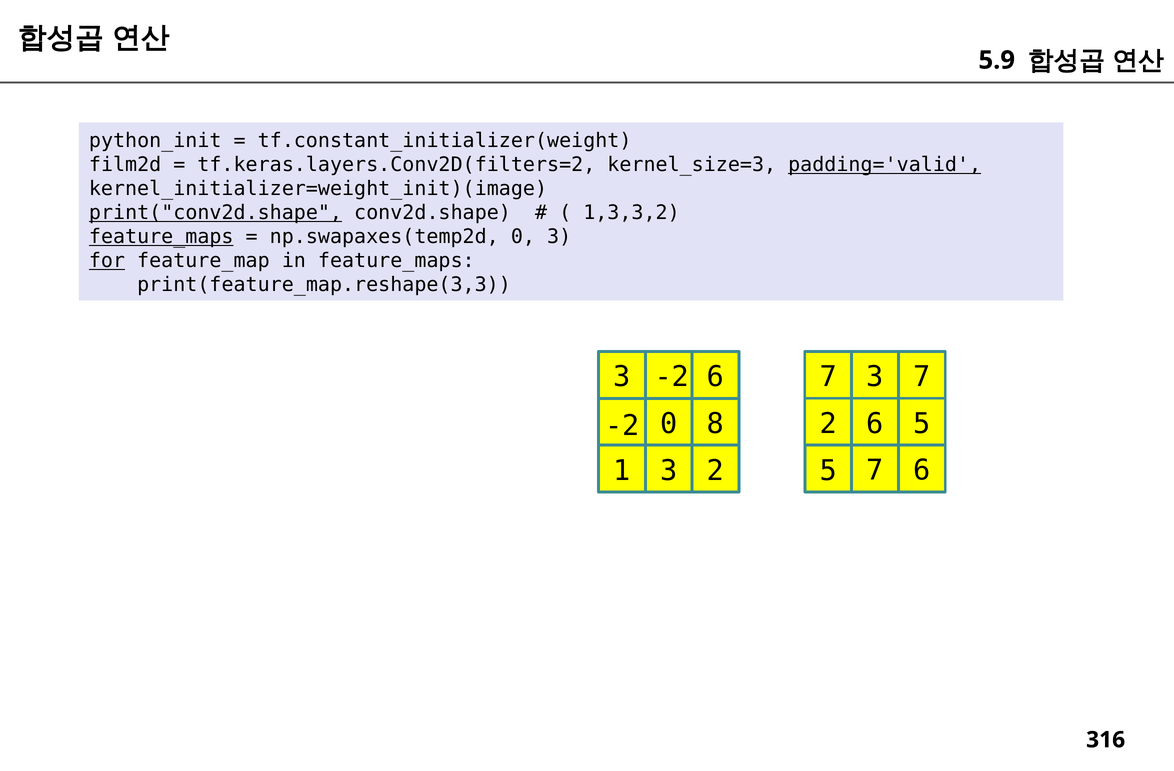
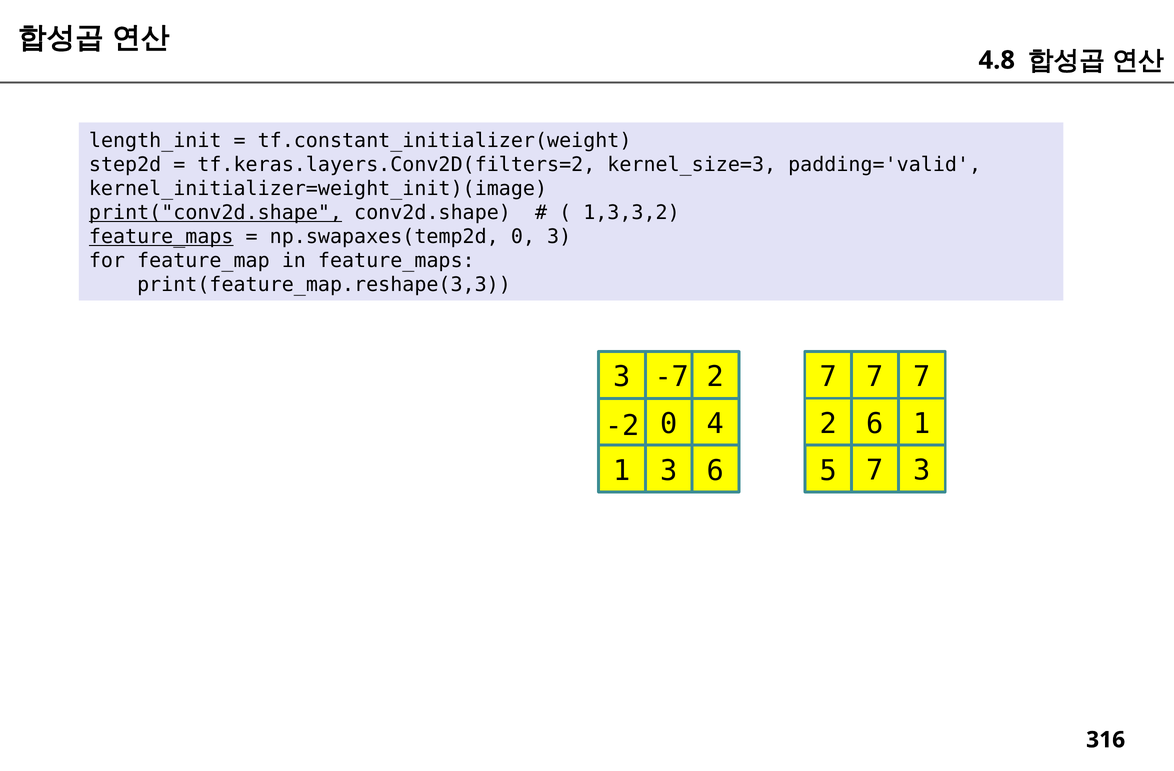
5.9: 5.9 -> 4.8
python_init: python_init -> length_init
film2d: film2d -> step2d
padding='valid underline: present -> none
for underline: present -> none
-2 at (672, 377): -2 -> -7
3 at (875, 377): 3 -> 7
3 6: 6 -> 2
8: 8 -> 4
6 5: 5 -> 1
3 2: 2 -> 6
7 6: 6 -> 3
